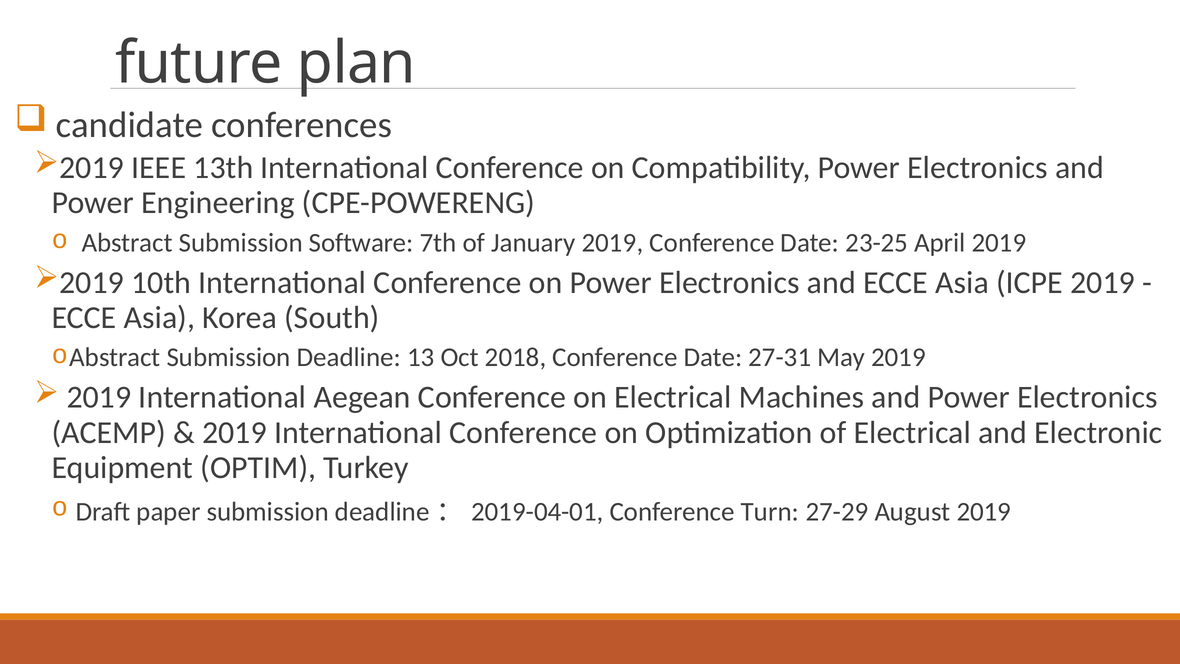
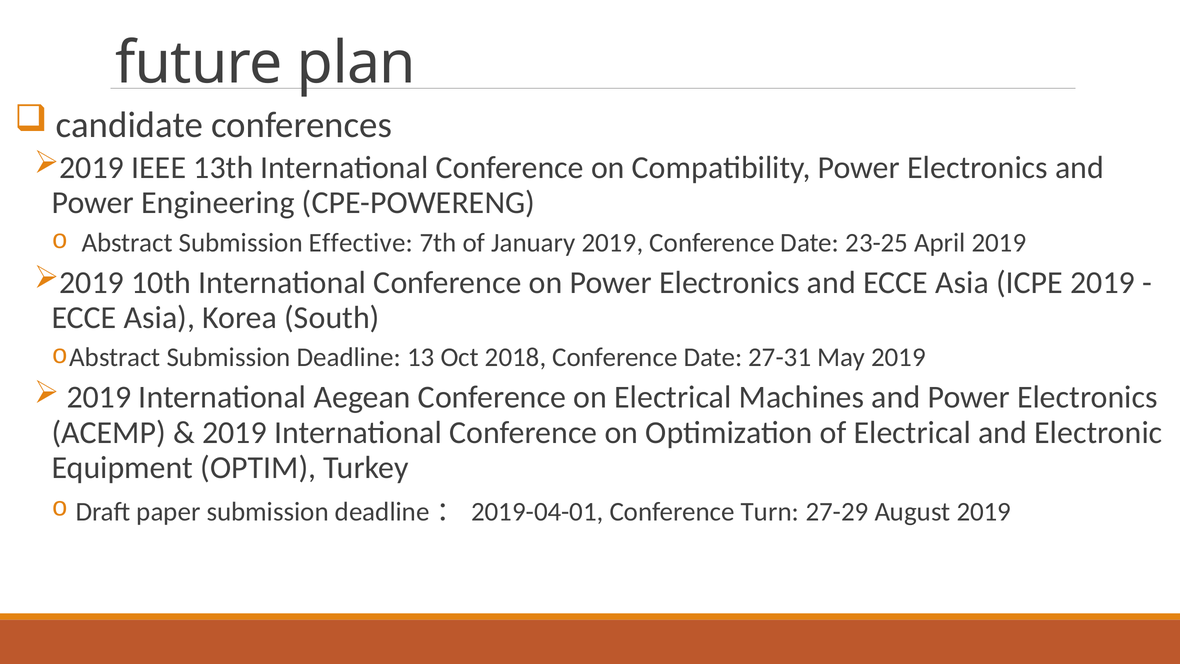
Software: Software -> Effective
